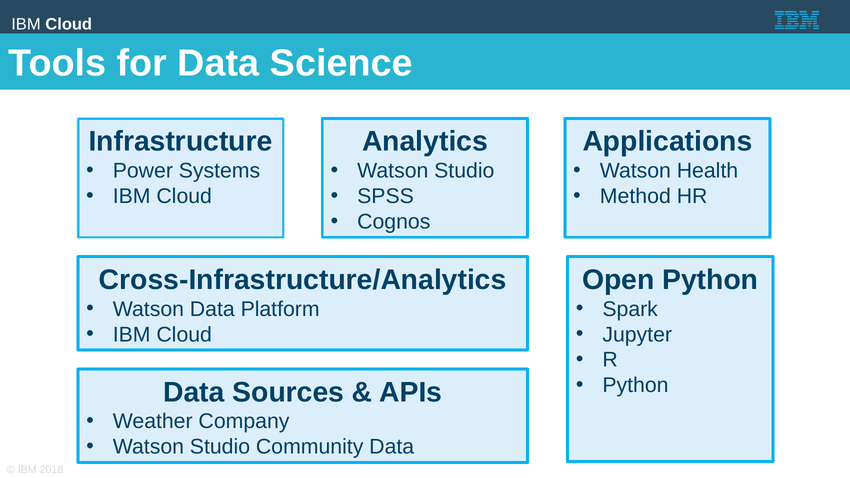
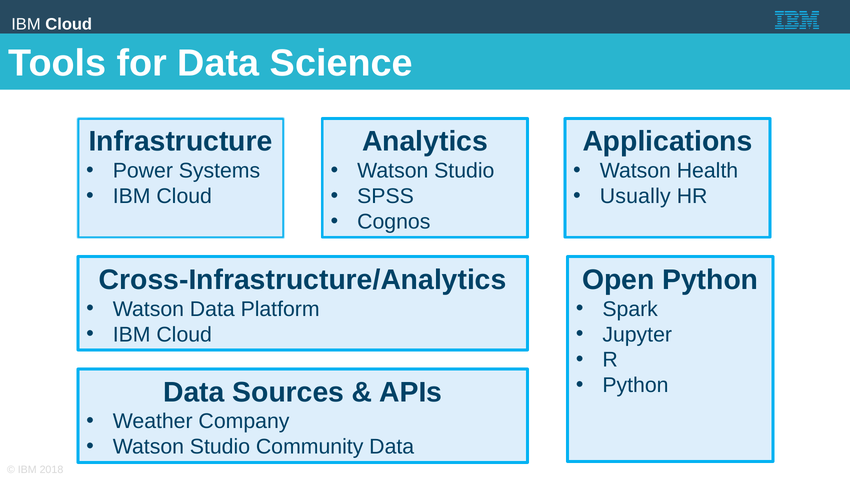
Method: Method -> Usually
